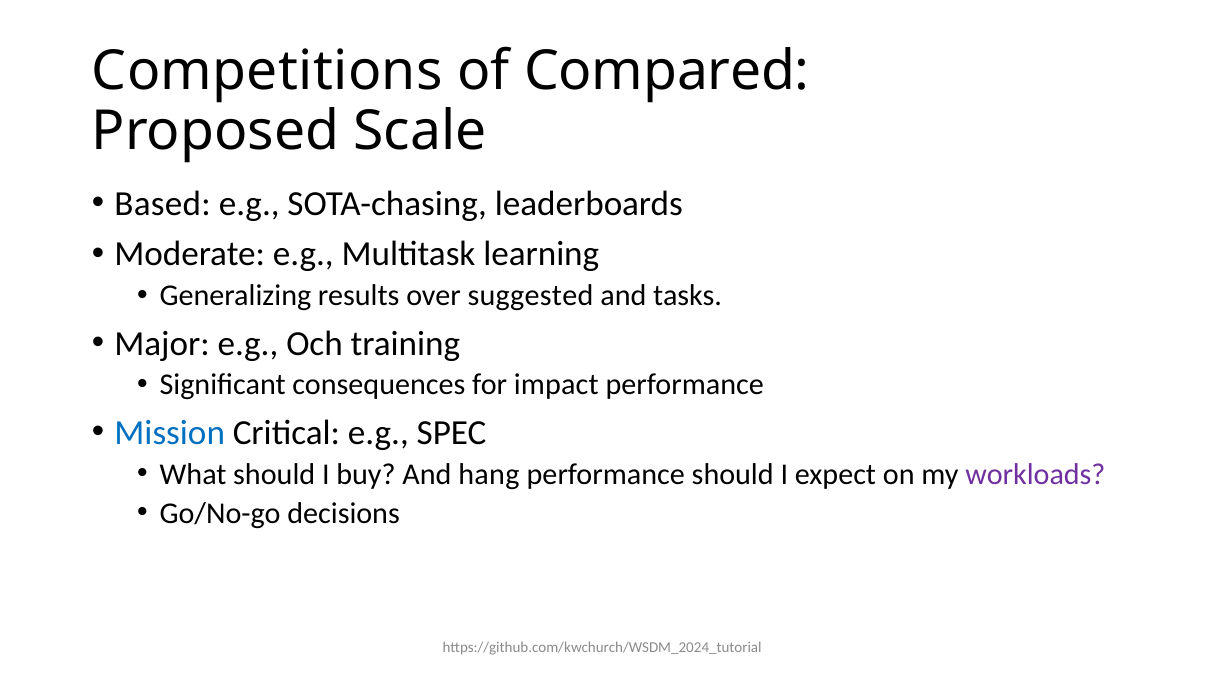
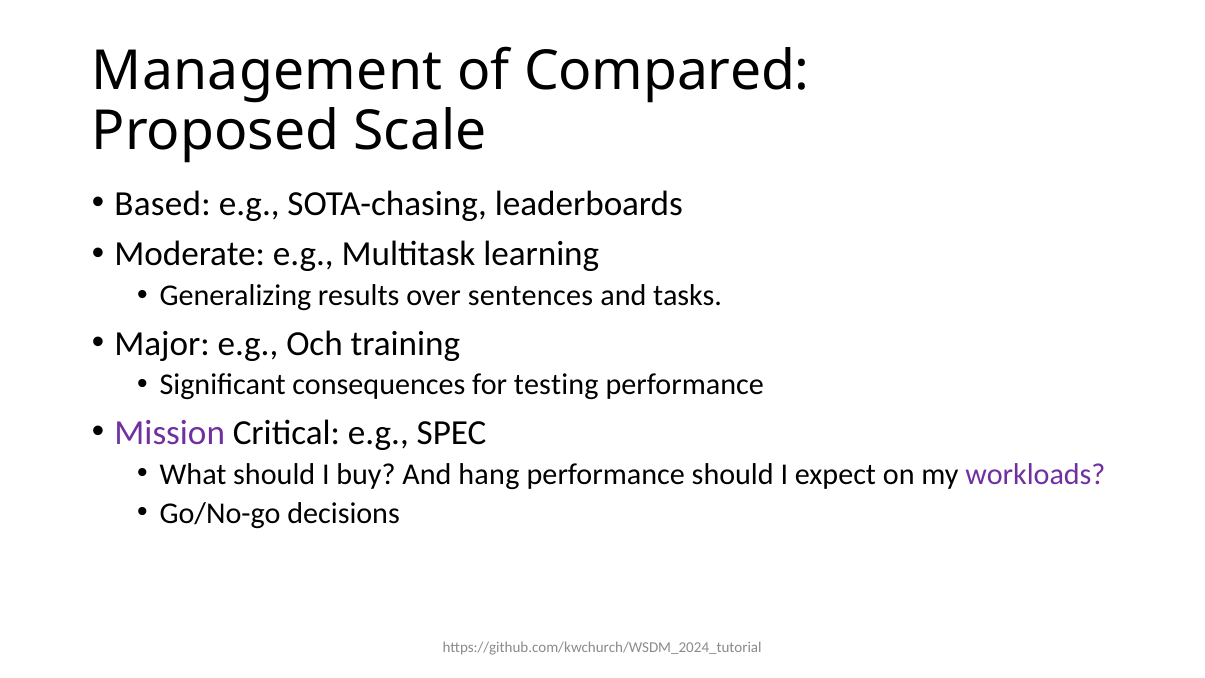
Competitions: Competitions -> Management
suggested: suggested -> sentences
impact: impact -> testing
Mission colour: blue -> purple
